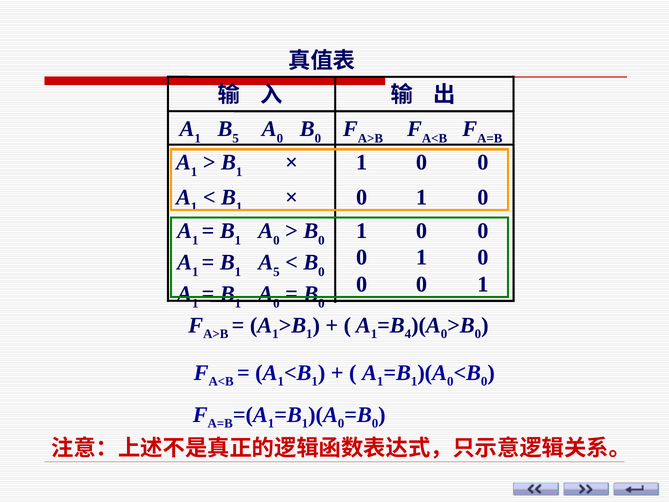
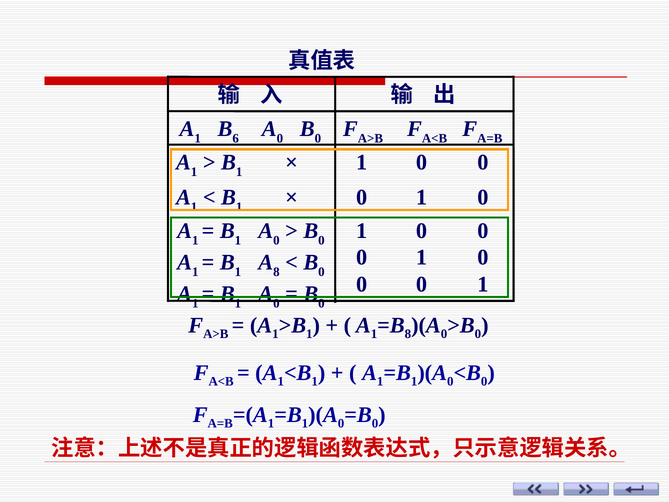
5 at (236, 138): 5 -> 6
5 at (276, 272): 5 -> 8
4 at (408, 334): 4 -> 8
